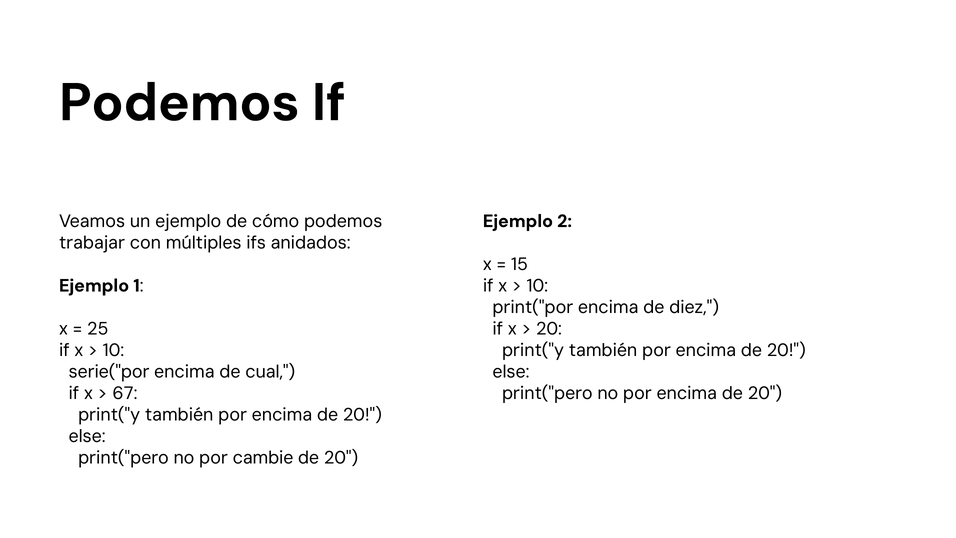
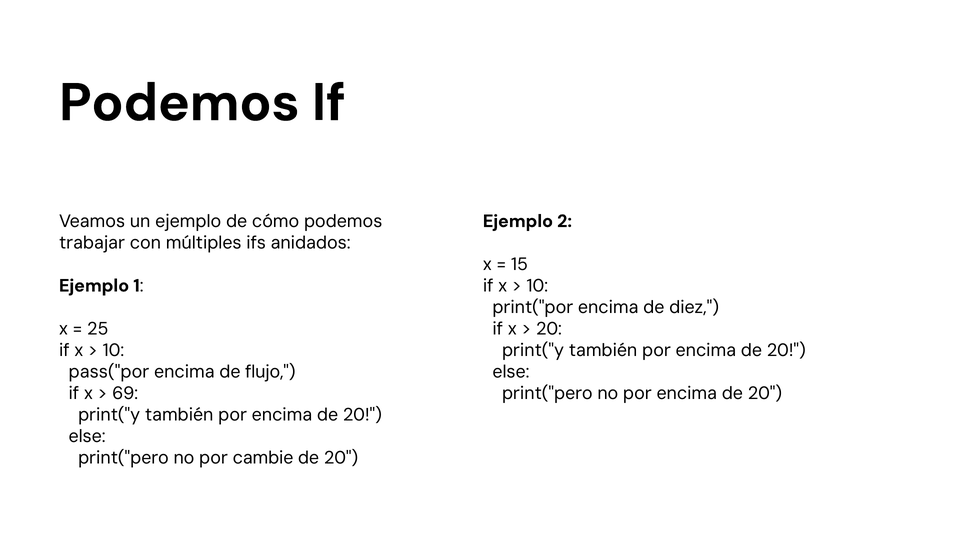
serie("por: serie("por -> pass("por
cual: cual -> flujo
67: 67 -> 69
